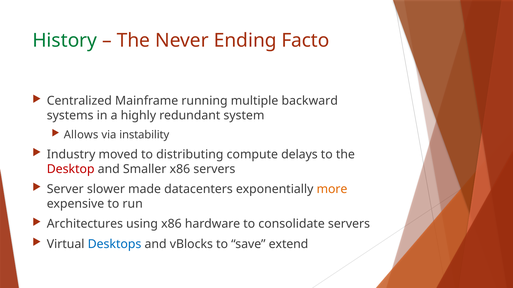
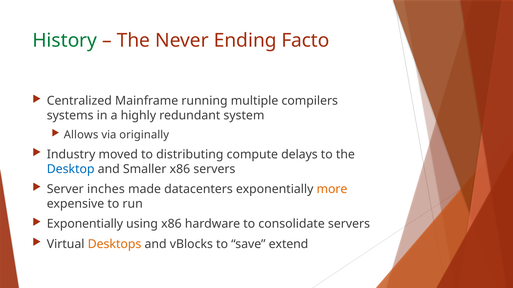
backward: backward -> compilers
instability: instability -> originally
Desktop colour: red -> blue
slower: slower -> inches
Architectures at (85, 224): Architectures -> Exponentially
Desktops colour: blue -> orange
